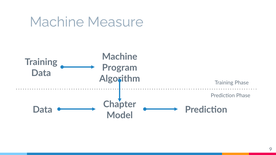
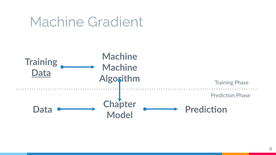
Measure: Measure -> Gradient
Program at (120, 68): Program -> Machine
Data at (41, 73) underline: none -> present
